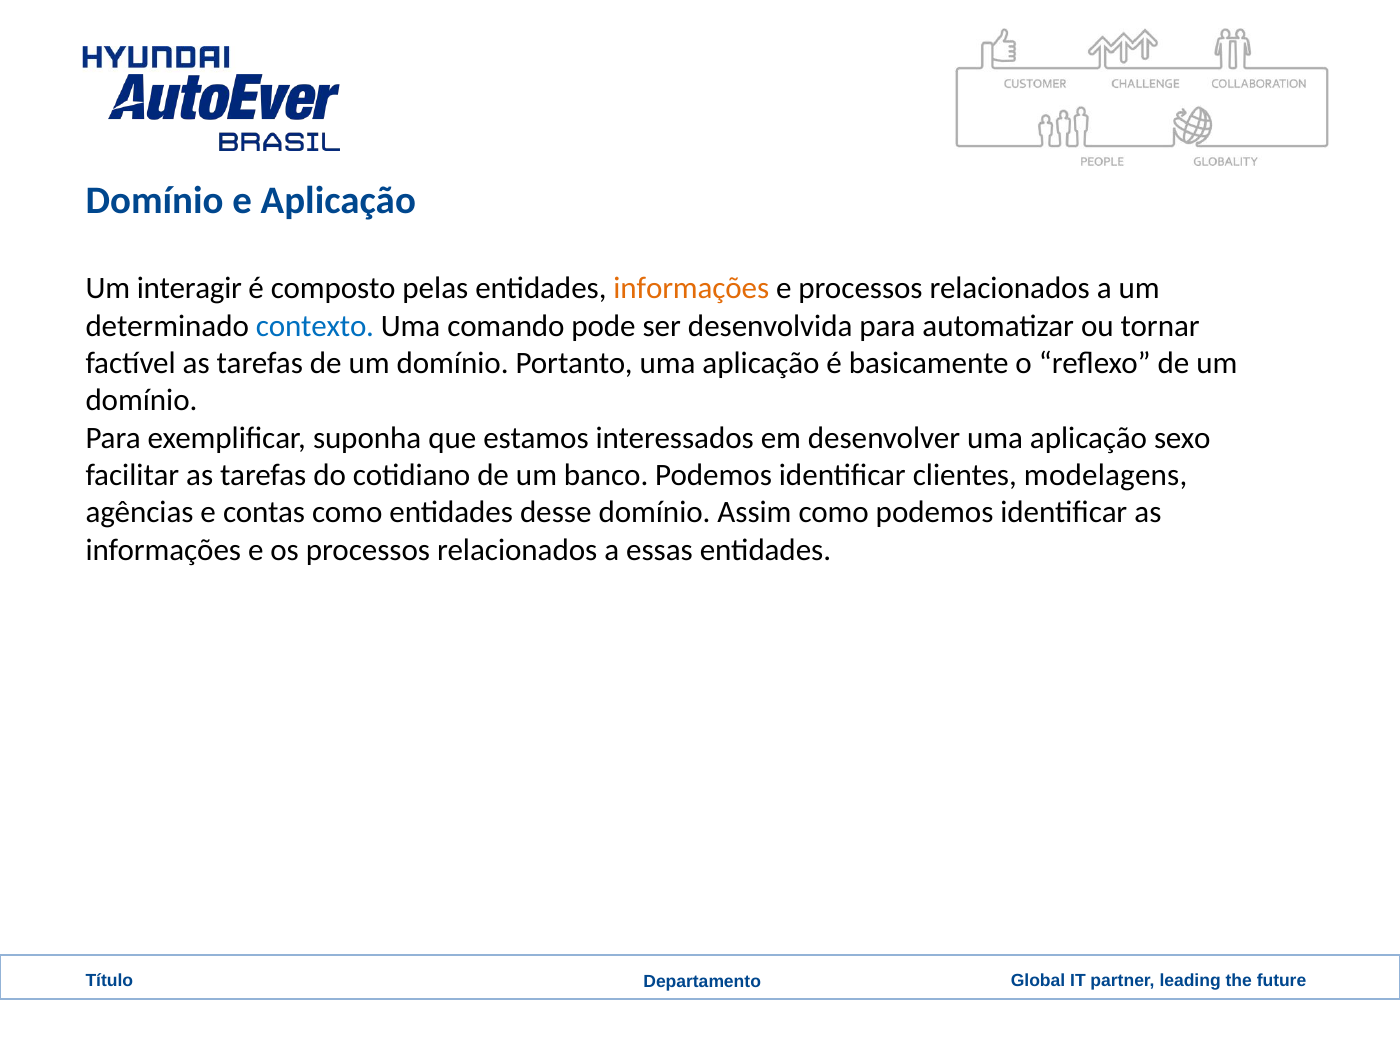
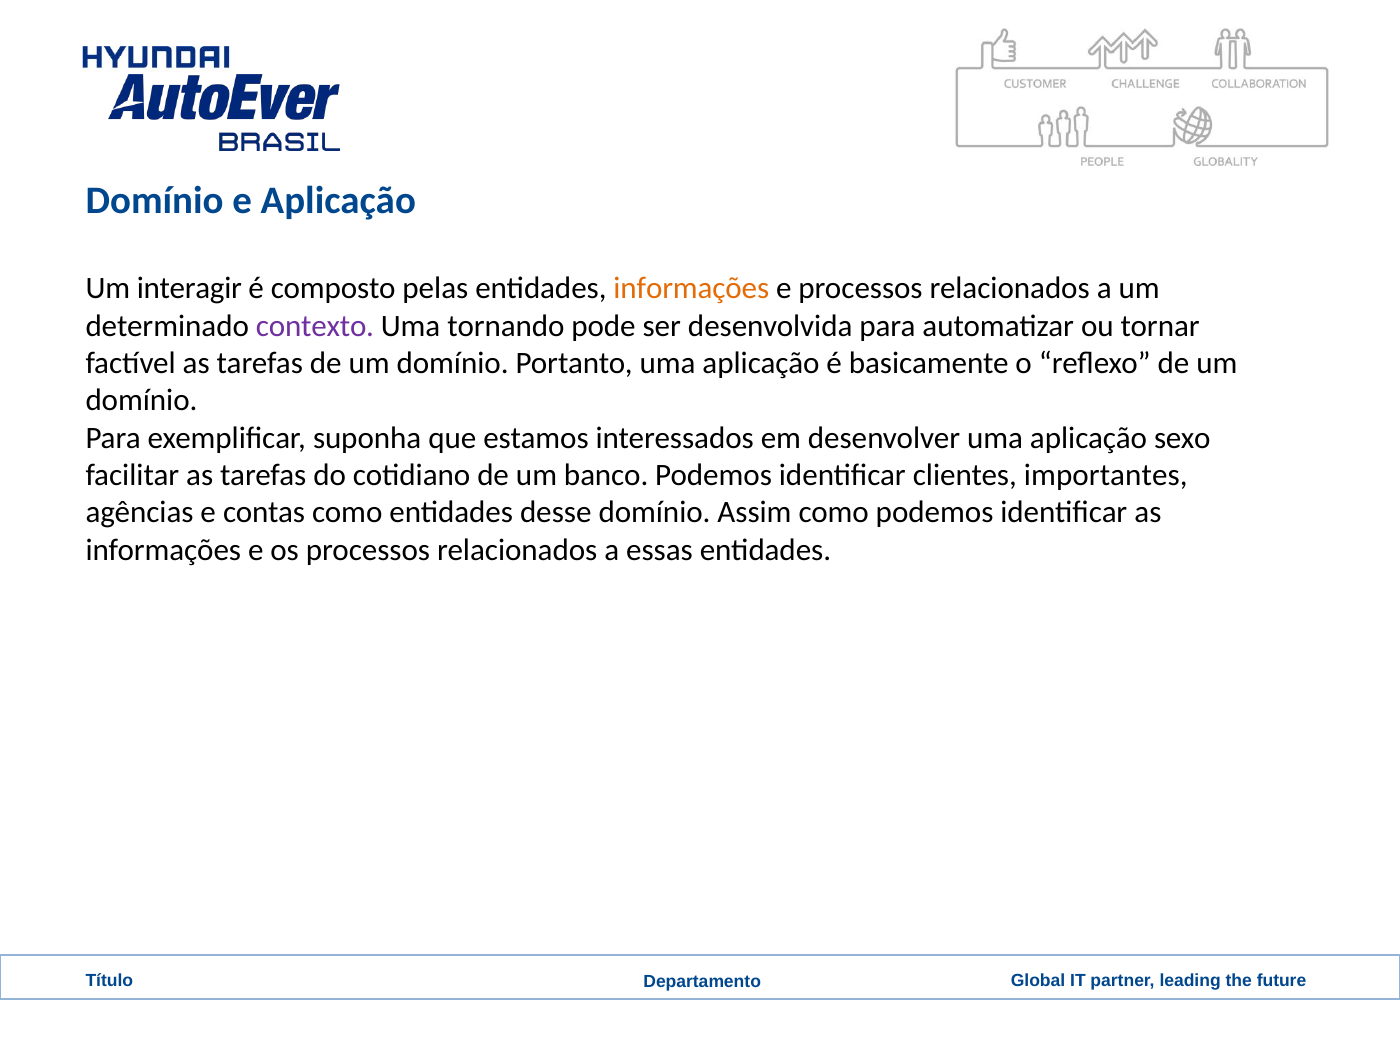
contexto colour: blue -> purple
comando: comando -> tornando
modelagens: modelagens -> importantes
